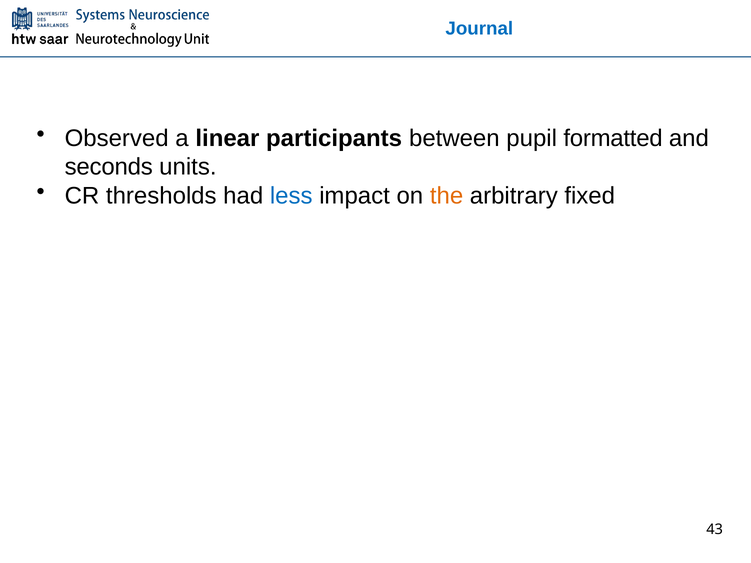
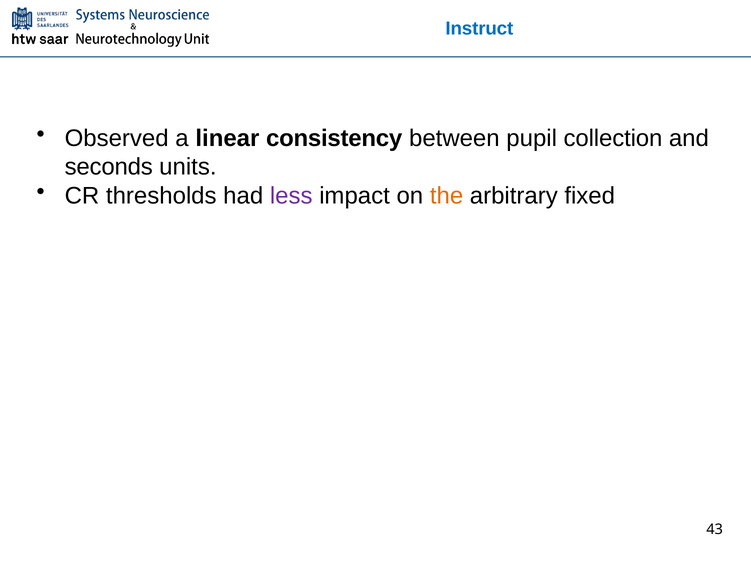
Journal: Journal -> Instruct
participants: participants -> consistency
formatted: formatted -> collection
less colour: blue -> purple
